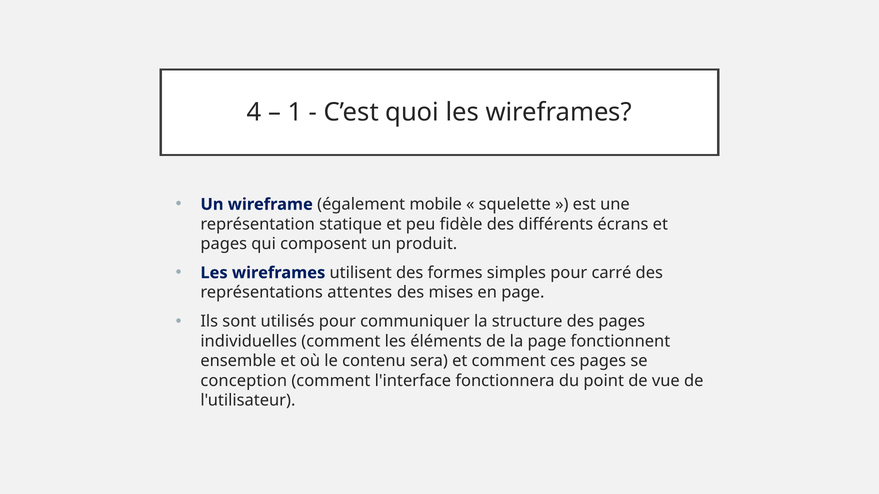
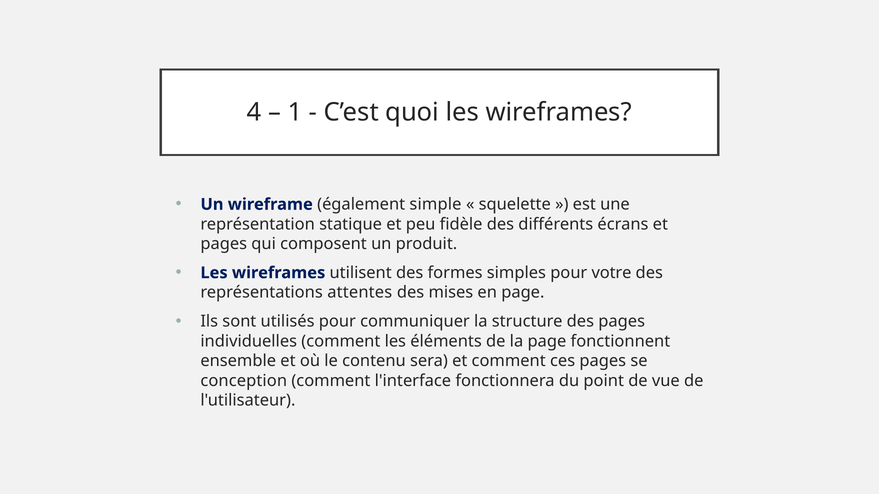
mobile: mobile -> simple
carré: carré -> votre
